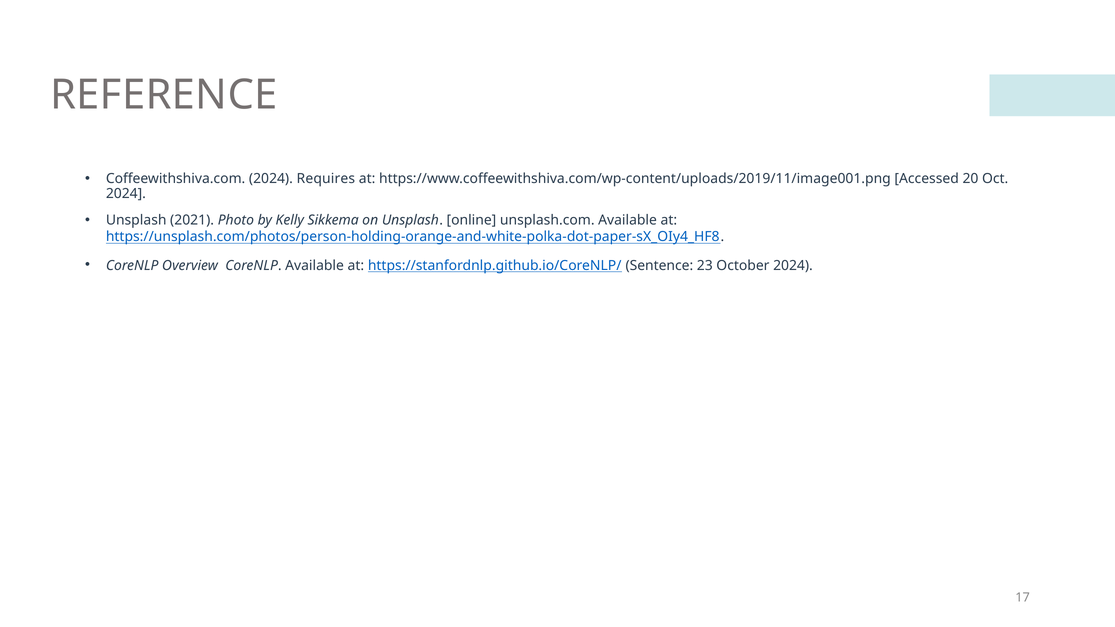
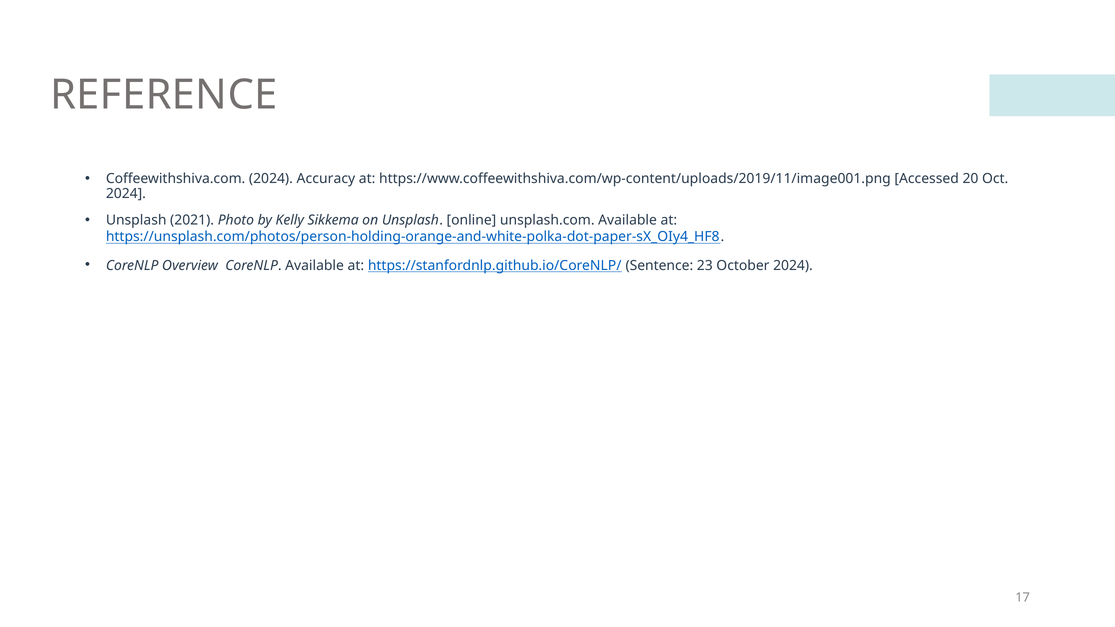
Requires: Requires -> Accuracy
